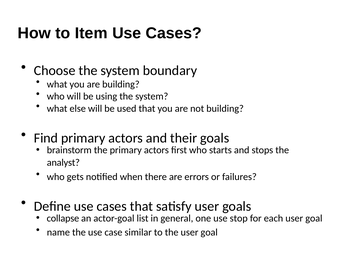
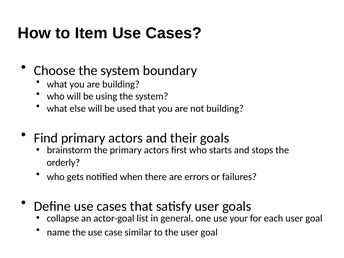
analyst: analyst -> orderly
stop: stop -> your
